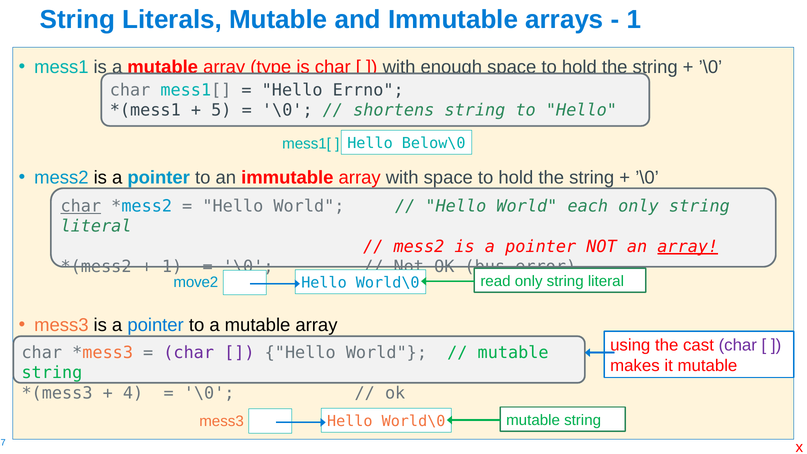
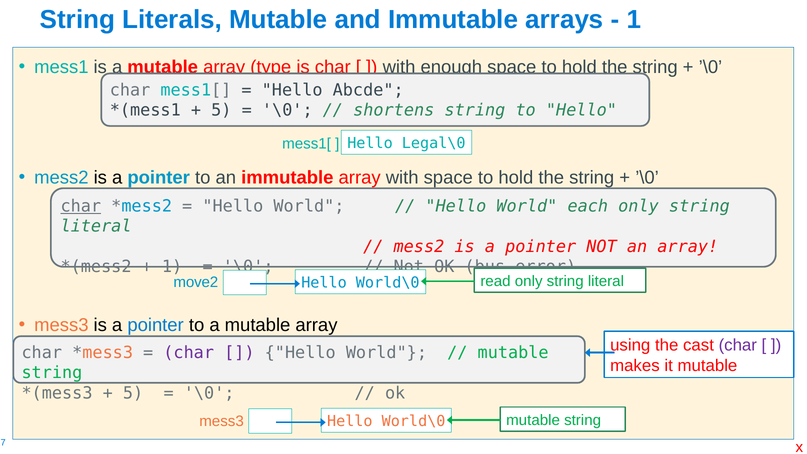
Errno: Errno -> Abcde
Below\0: Below\0 -> Legal\0
array at (688, 246) underline: present -> none
4 at (133, 393): 4 -> 5
